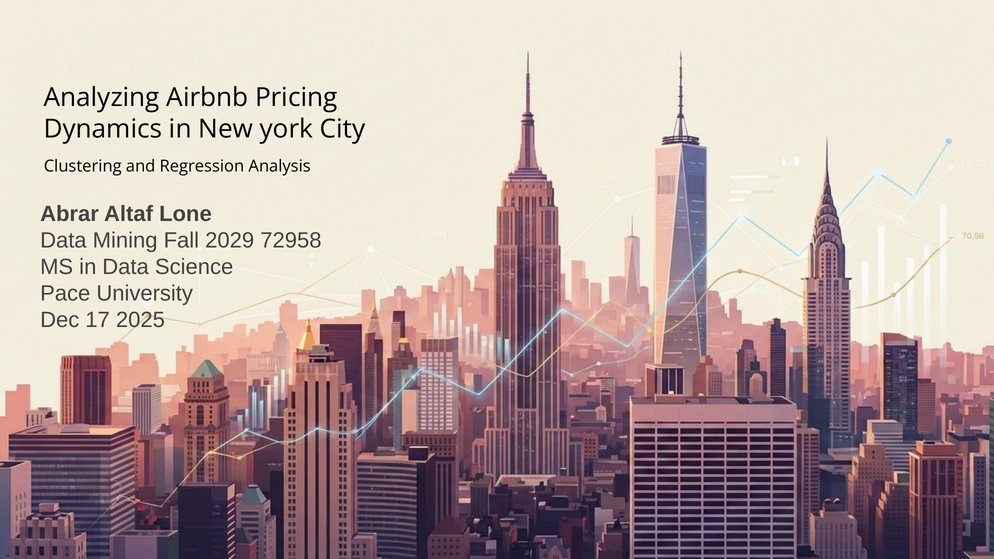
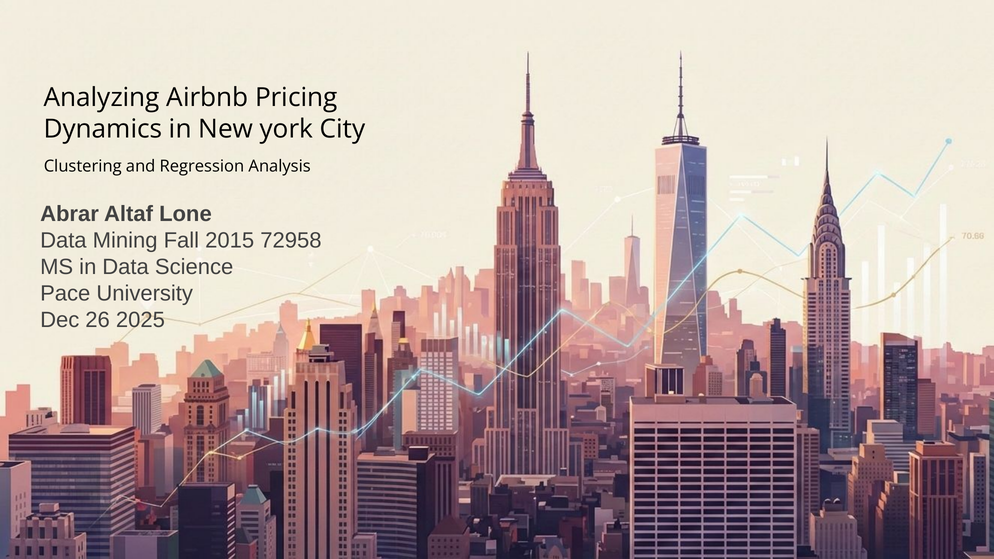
2029: 2029 -> 2015
17: 17 -> 26
